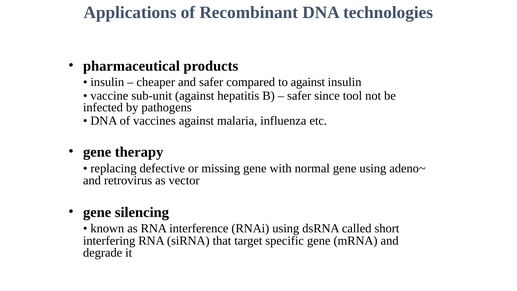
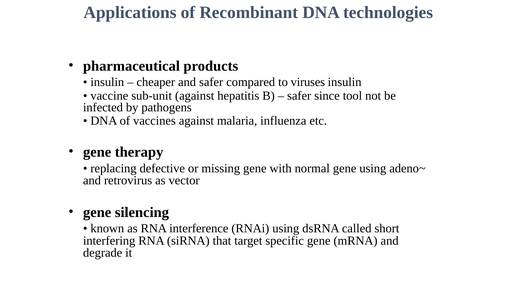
to against: against -> viruses
